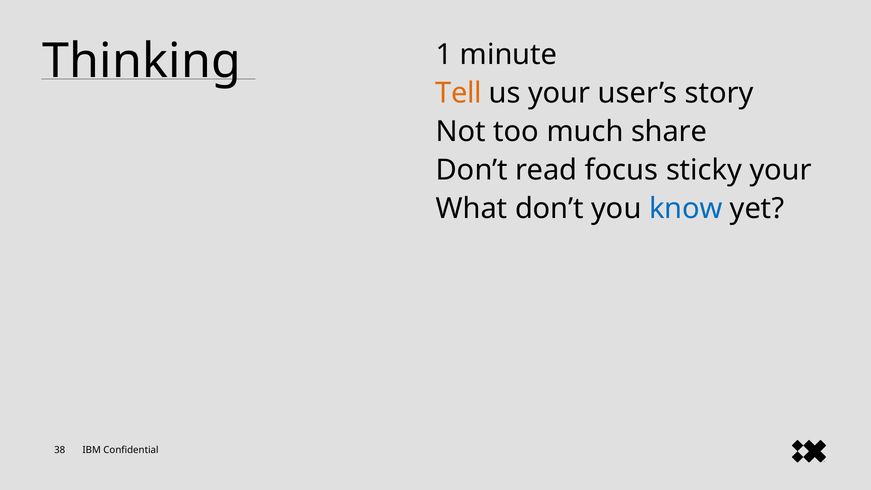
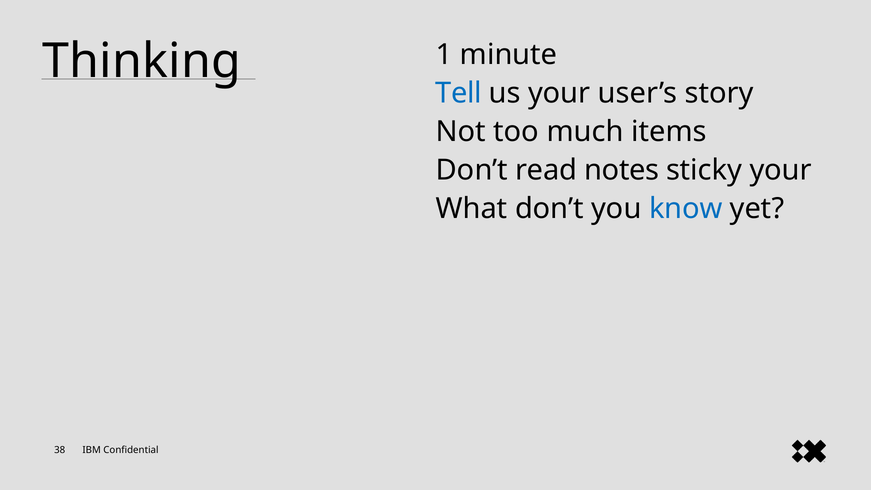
Tell colour: orange -> blue
share: share -> items
focus: focus -> notes
